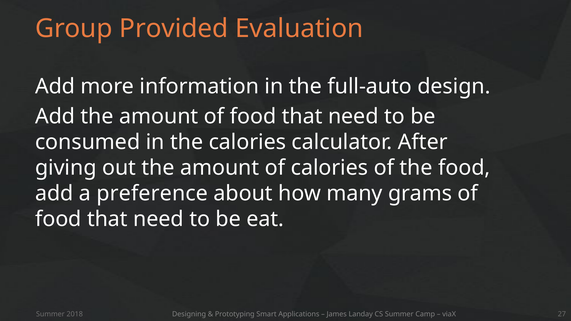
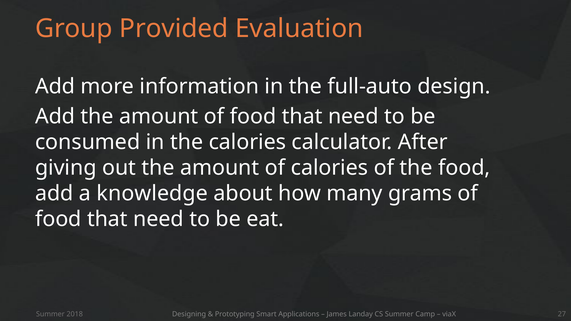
preference: preference -> knowledge
